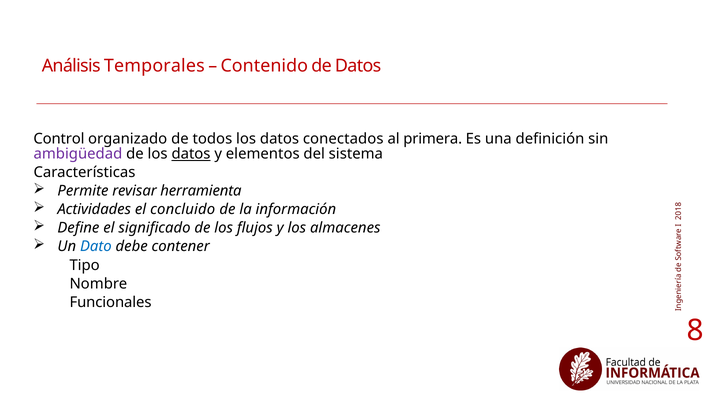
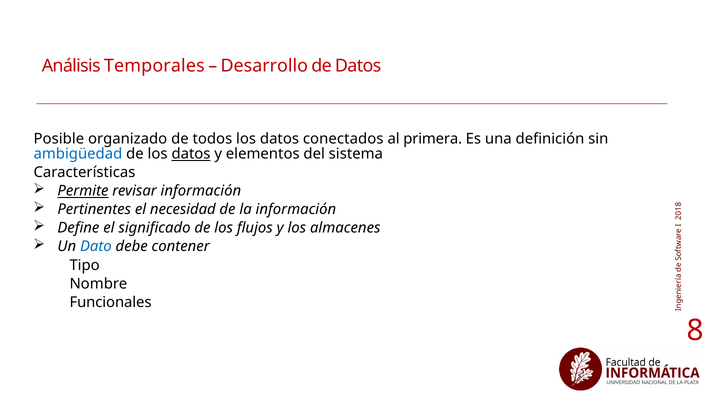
Contenido: Contenido -> Desarrollo
Control: Control -> Posible
ambigüedad colour: purple -> blue
Permite underline: none -> present
revisar herramienta: herramienta -> información
Actividades: Actividades -> Pertinentes
concluido: concluido -> necesidad
